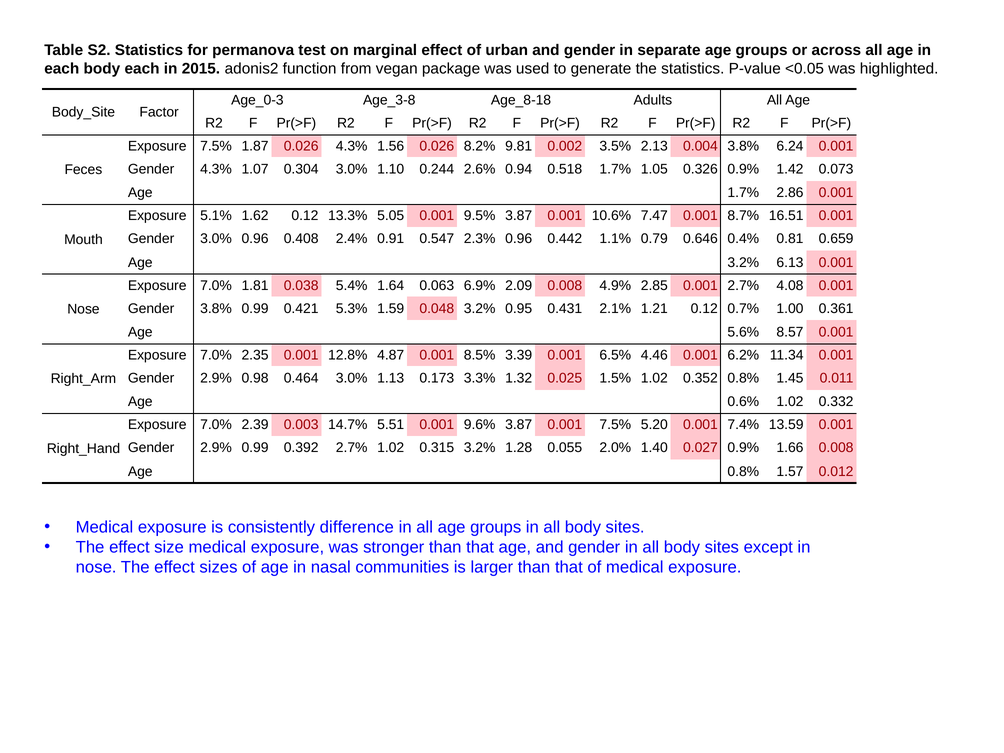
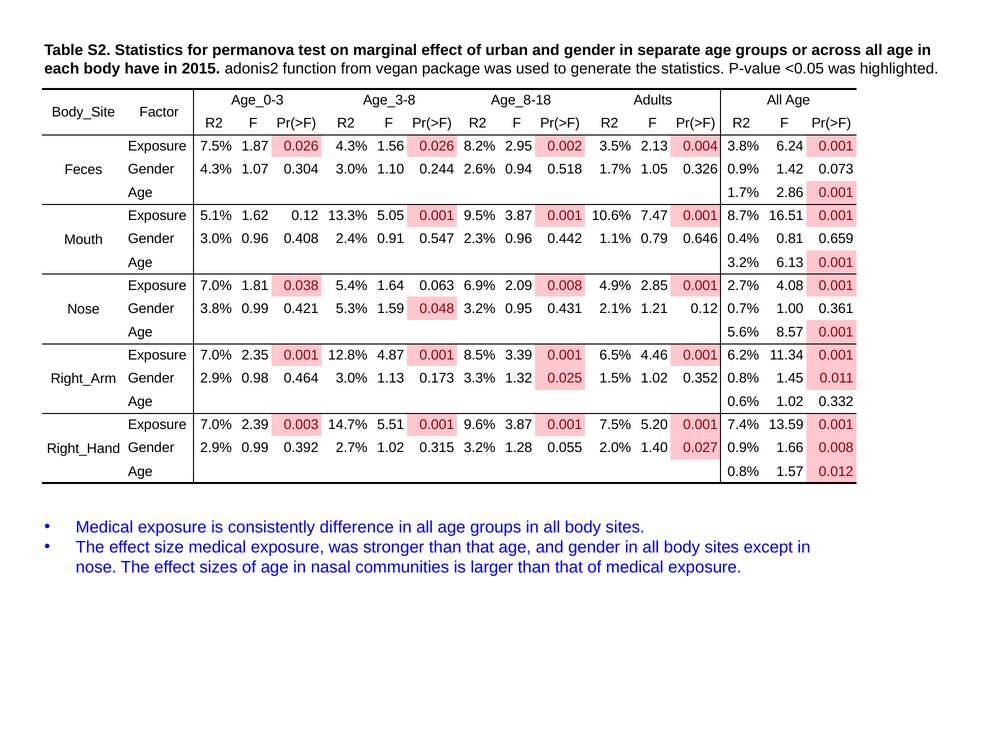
body each: each -> have
9.81: 9.81 -> 2.95
